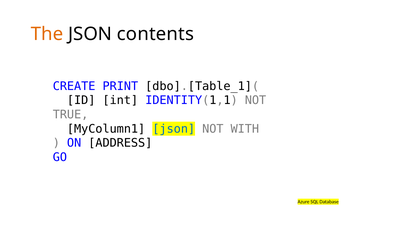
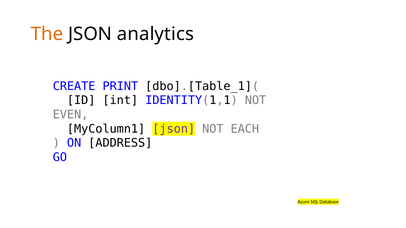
contents: contents -> analytics
TRUE: TRUE -> EVEN
json at (174, 129) colour: blue -> purple
WITH: WITH -> EACH
